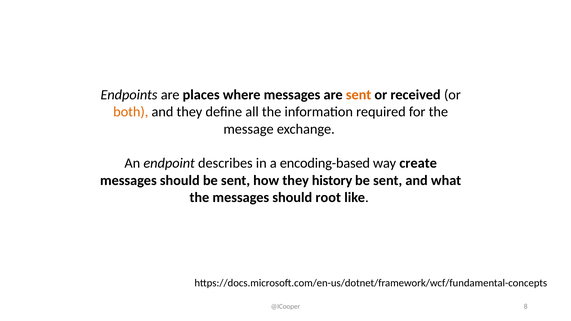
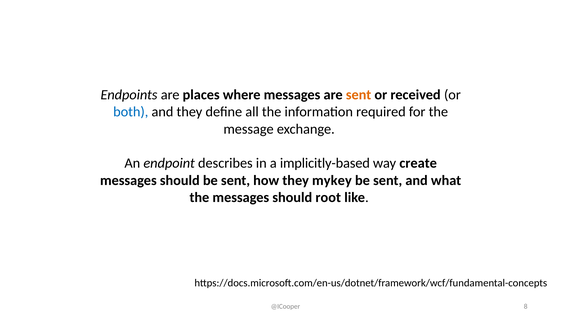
both colour: orange -> blue
encoding-based: encoding-based -> implicitly-based
history: history -> mykey
